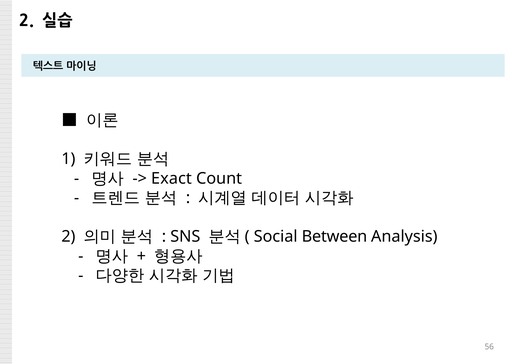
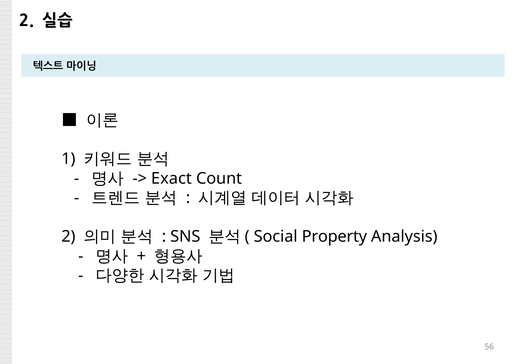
Between: Between -> Property
